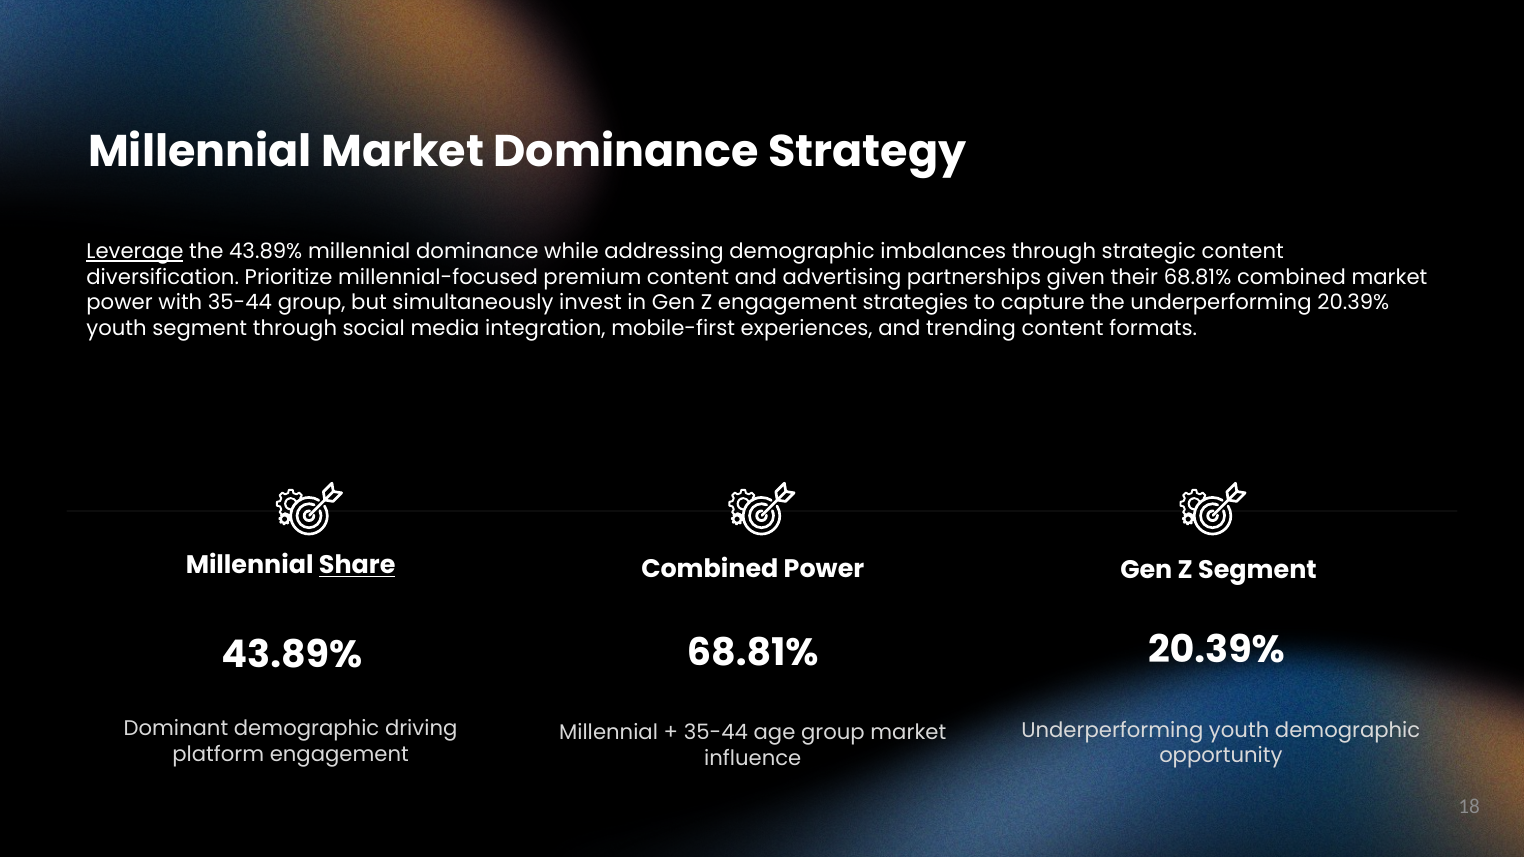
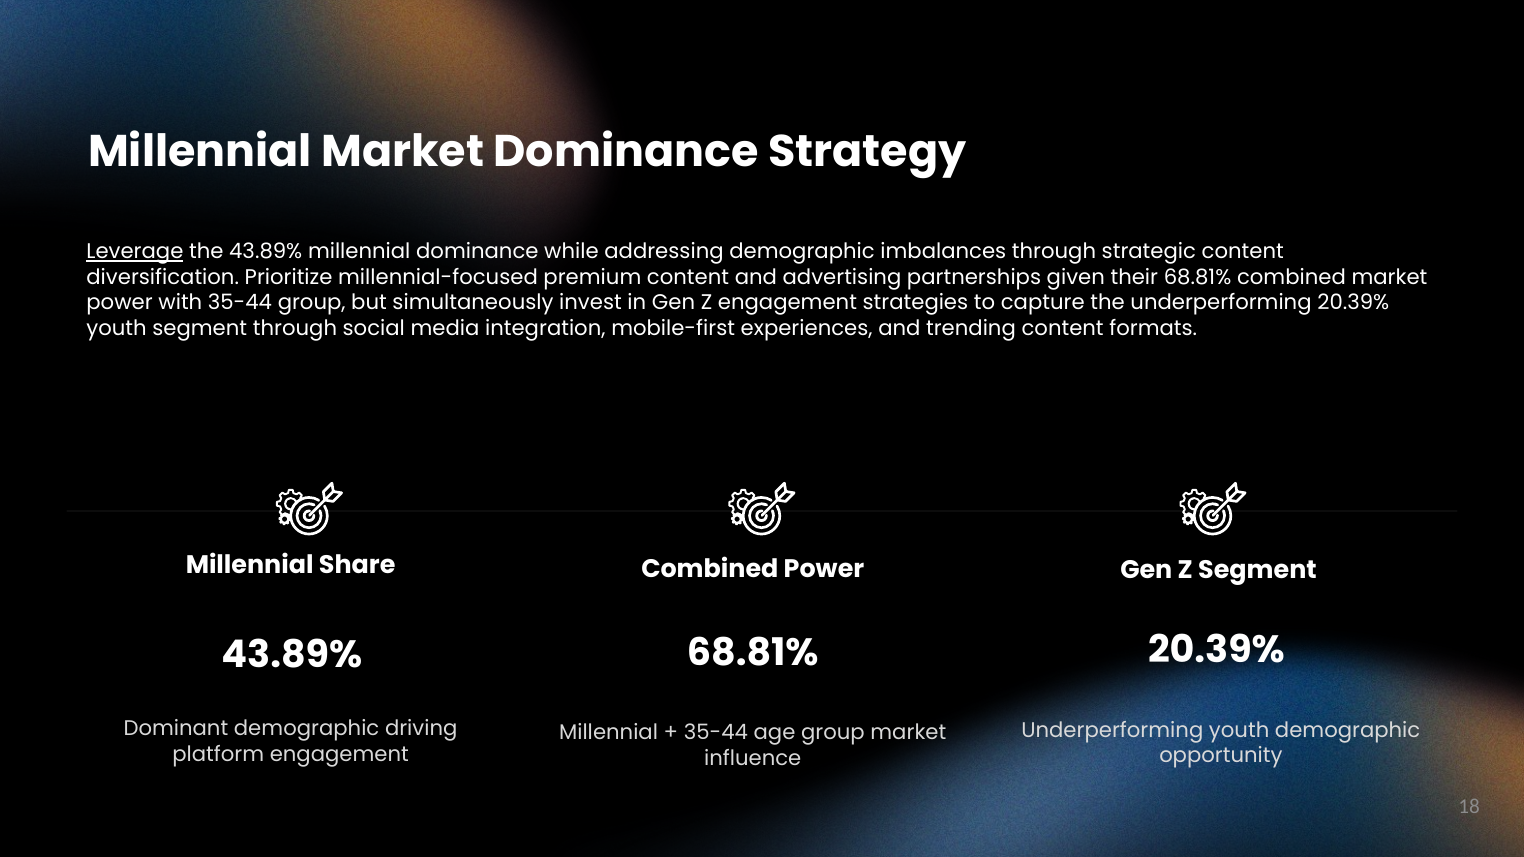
Share underline: present -> none
